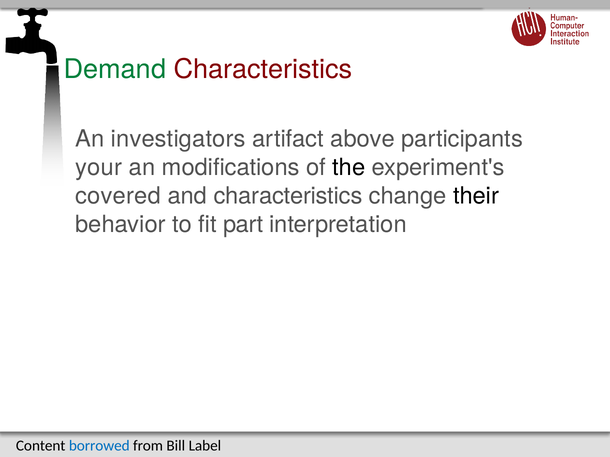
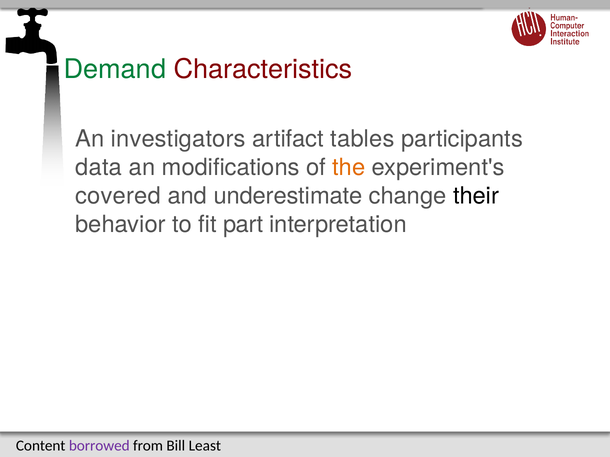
above: above -> tables
your: your -> data
the colour: black -> orange
and characteristics: characteristics -> underestimate
borrowed colour: blue -> purple
Label: Label -> Least
